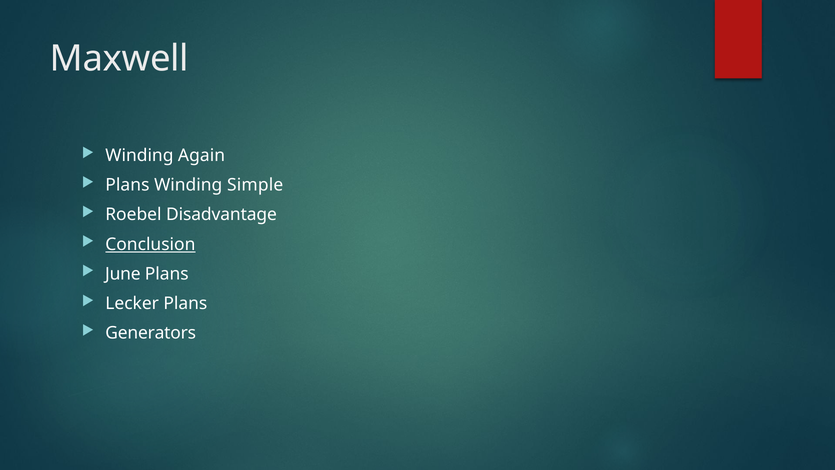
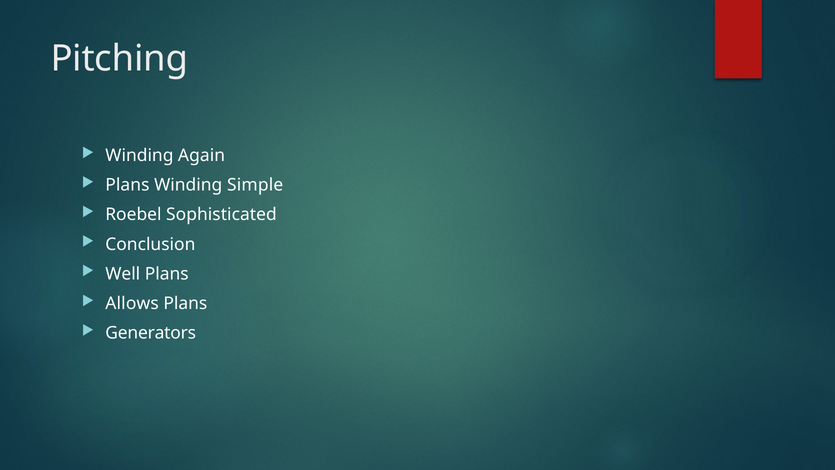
Maxwell: Maxwell -> Pitching
Disadvantage: Disadvantage -> Sophisticated
Conclusion underline: present -> none
June: June -> Well
Lecker: Lecker -> Allows
